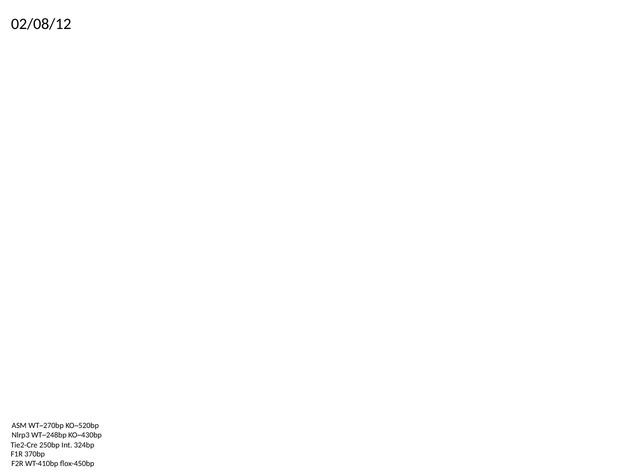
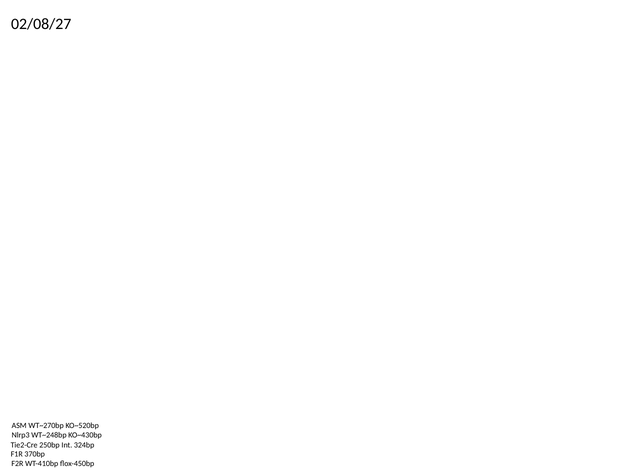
02/08/12: 02/08/12 -> 02/08/27
